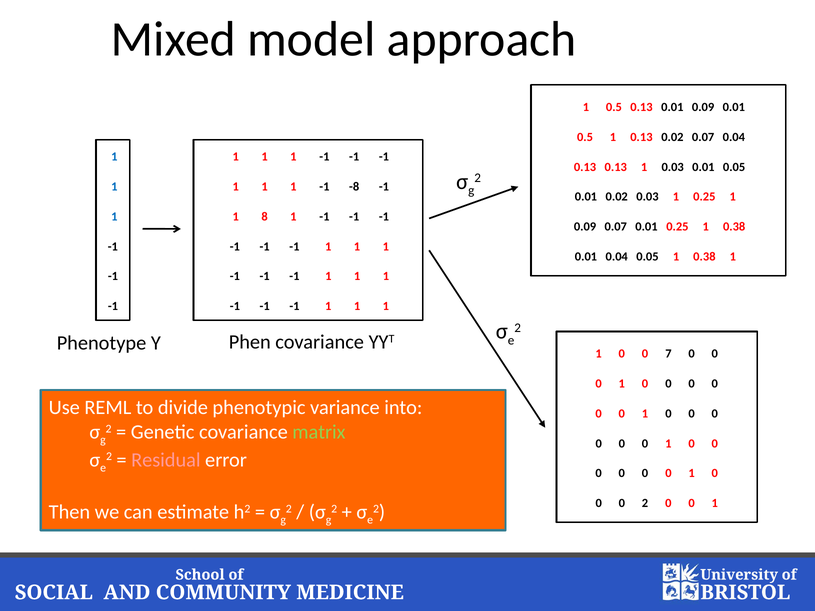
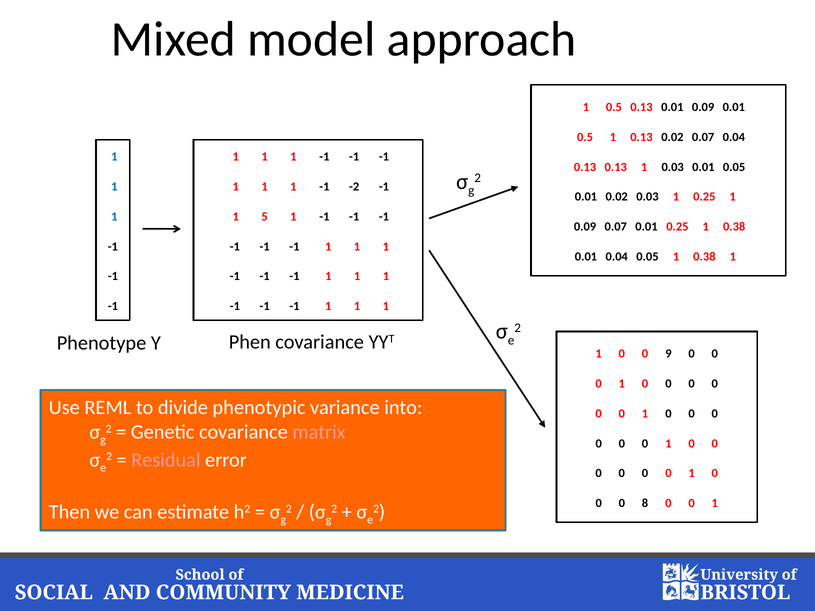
-8: -8 -> -2
8: 8 -> 5
7: 7 -> 9
matrix colour: light green -> pink
0 2: 2 -> 8
